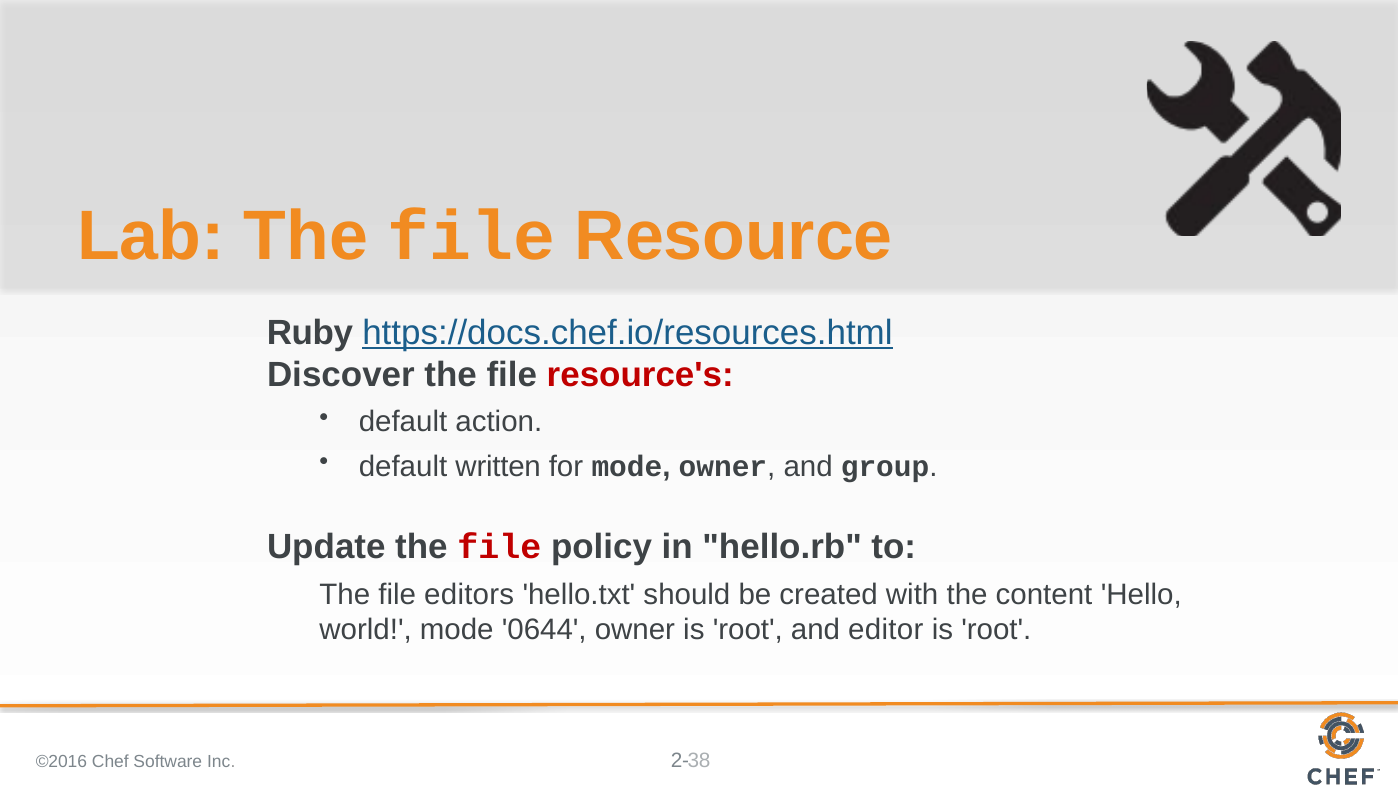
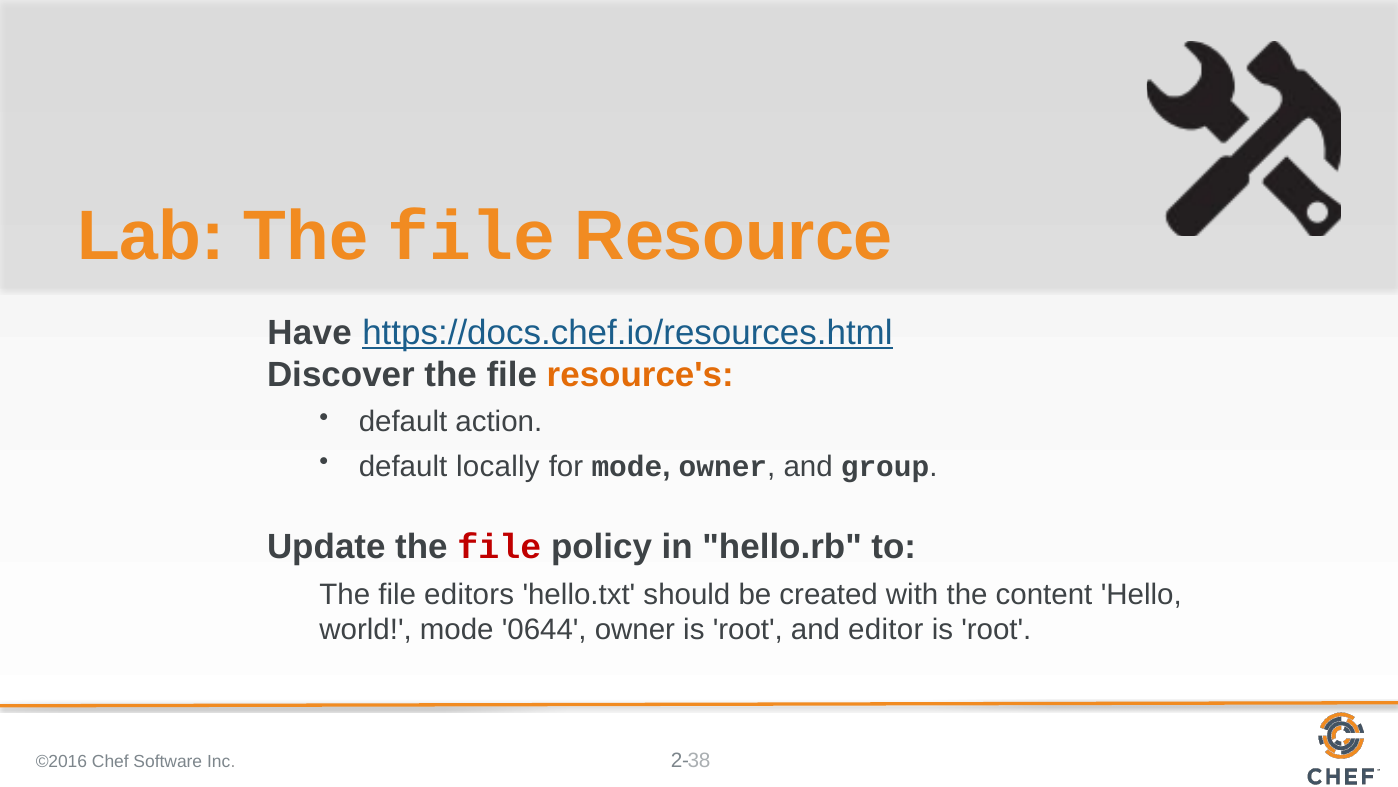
Ruby: Ruby -> Have
resource's colour: red -> orange
written: written -> locally
